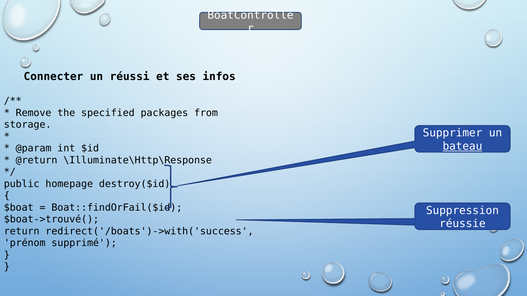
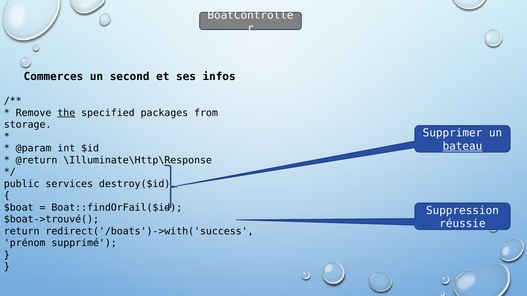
Connecter: Connecter -> Commerces
réussi: réussi -> second
the underline: none -> present
homepage: homepage -> services
